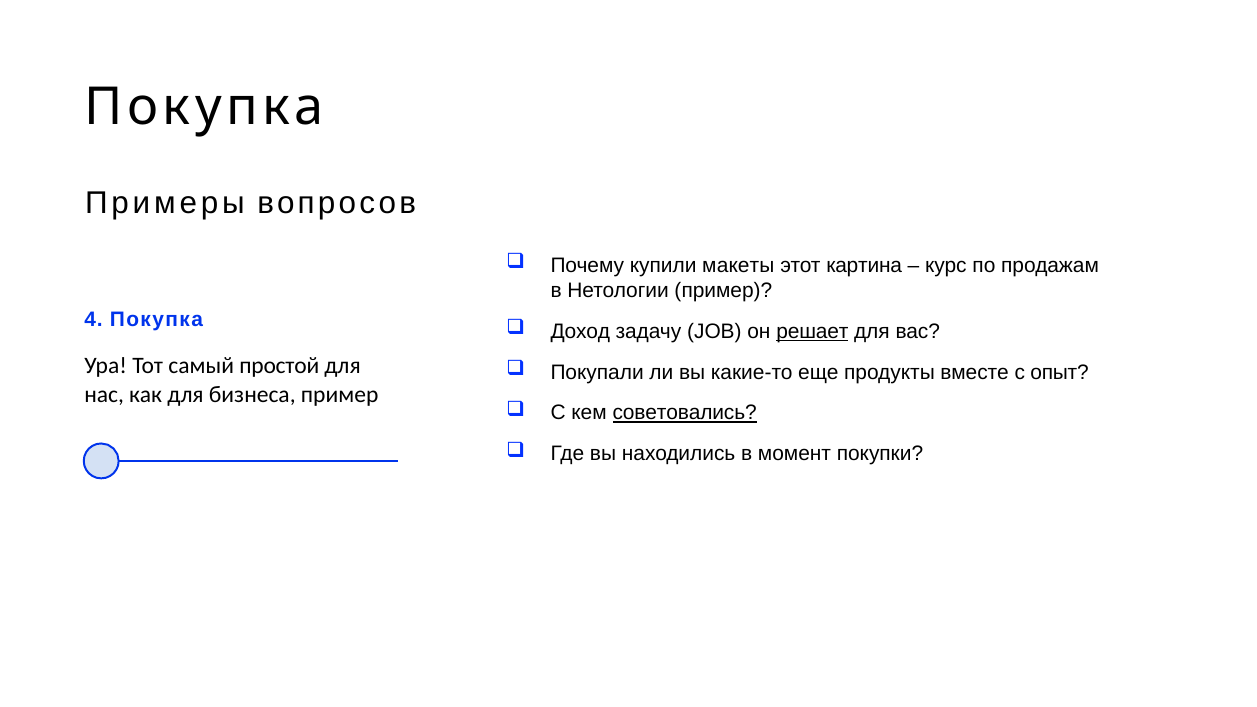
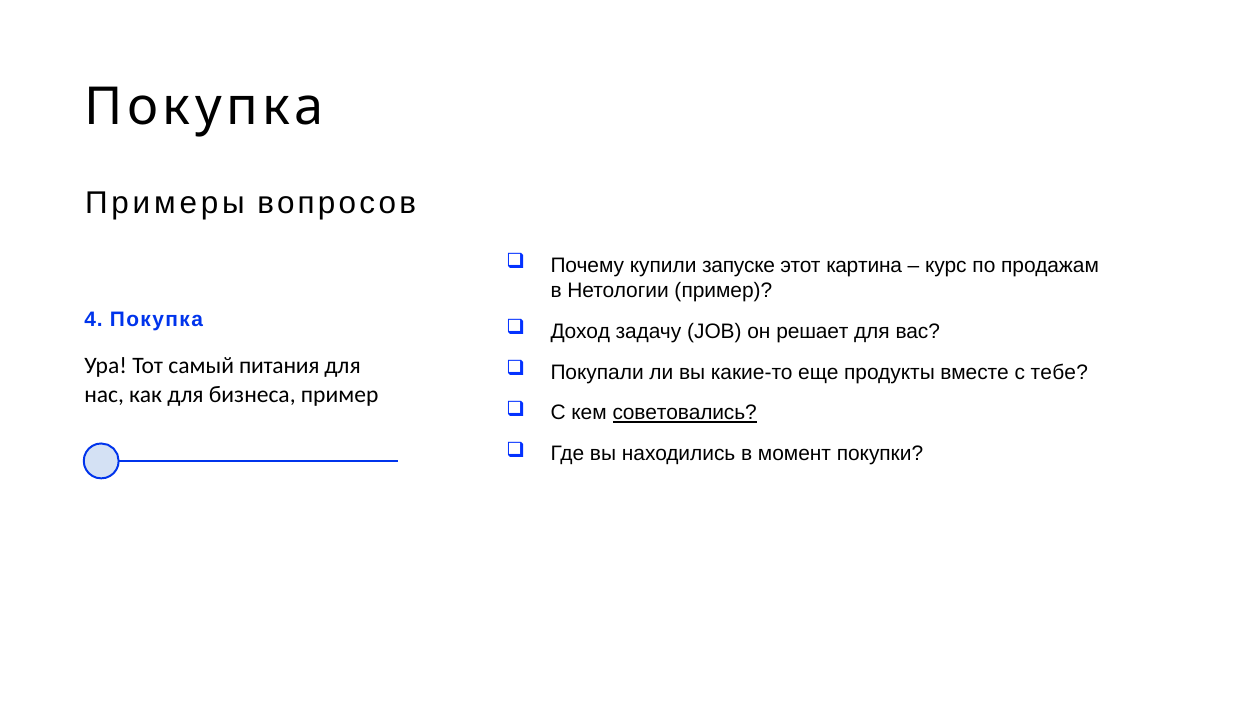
макеты: макеты -> запуске
решает underline: present -> none
простой: простой -> питания
опыт: опыт -> тебе
